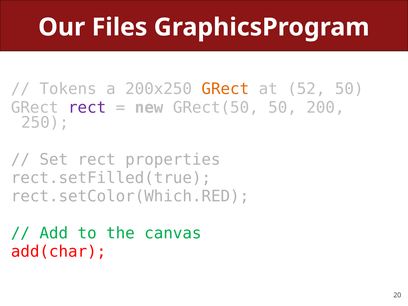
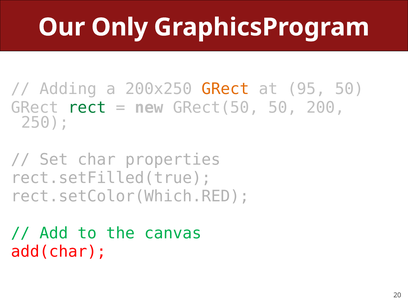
Files: Files -> Only
Tokens: Tokens -> Adding
52: 52 -> 95
rect at (87, 107) colour: purple -> green
Set rect: rect -> char
